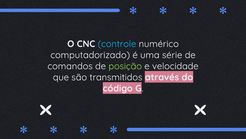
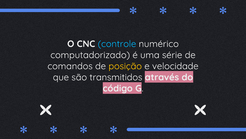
posição colour: light green -> yellow
